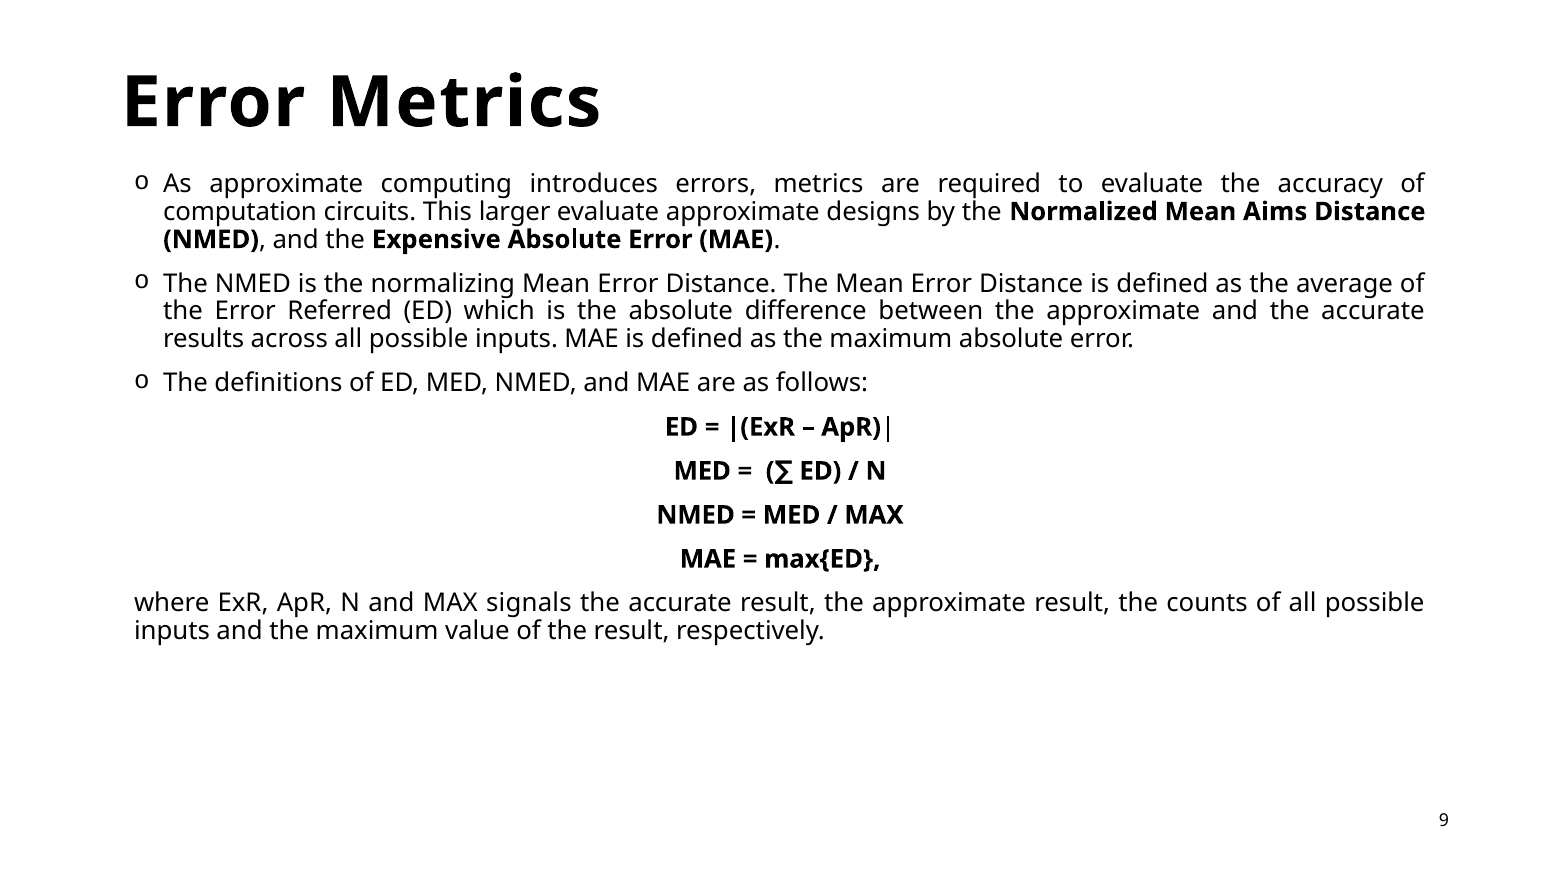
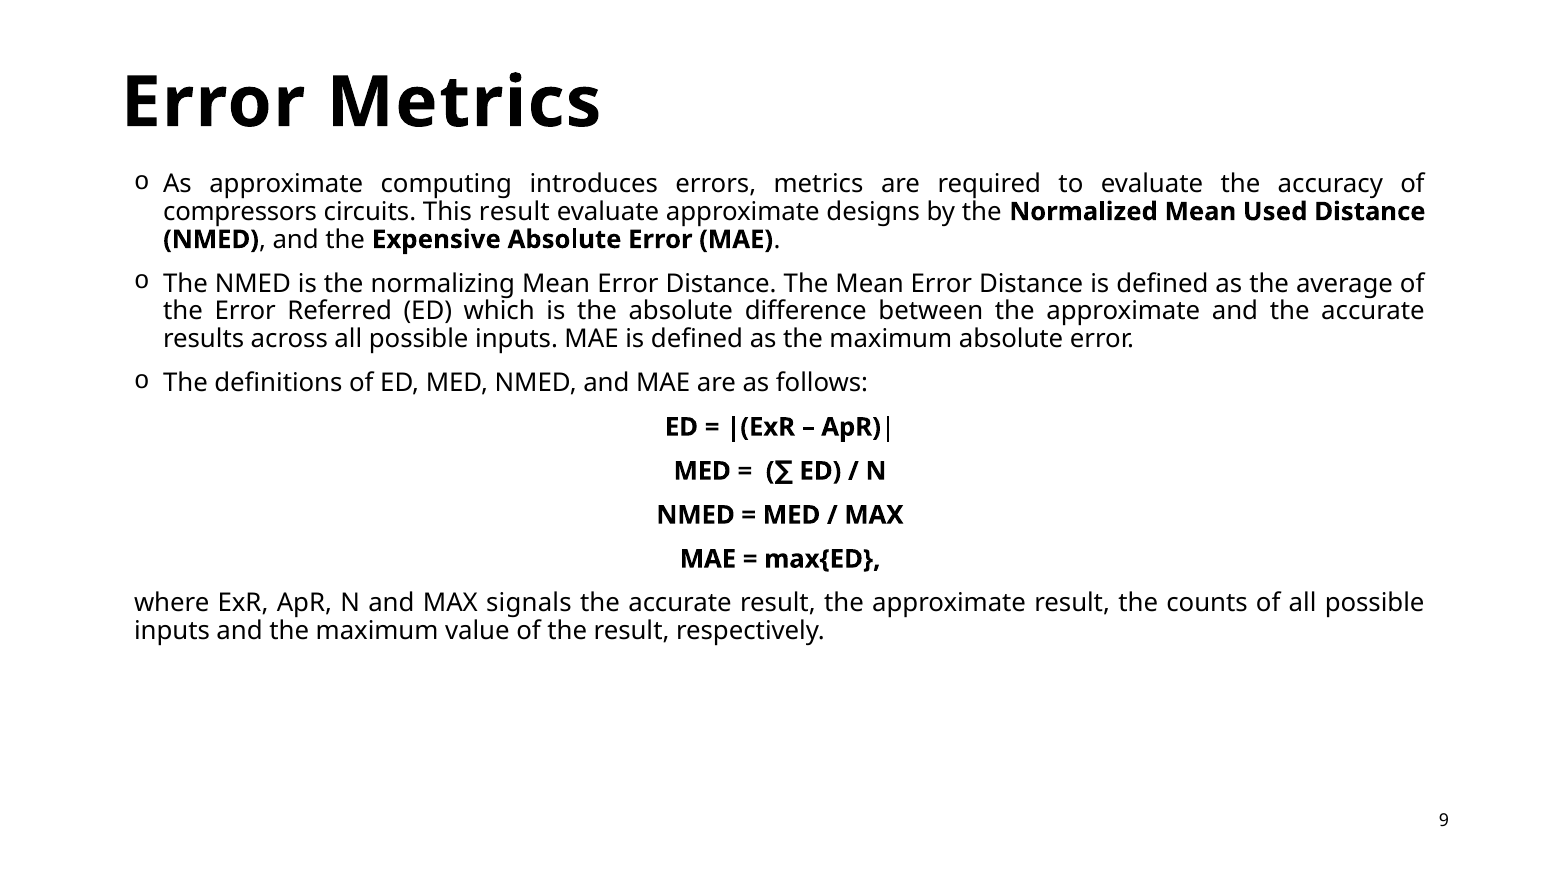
computation: computation -> compressors
This larger: larger -> result
Aims: Aims -> Used
